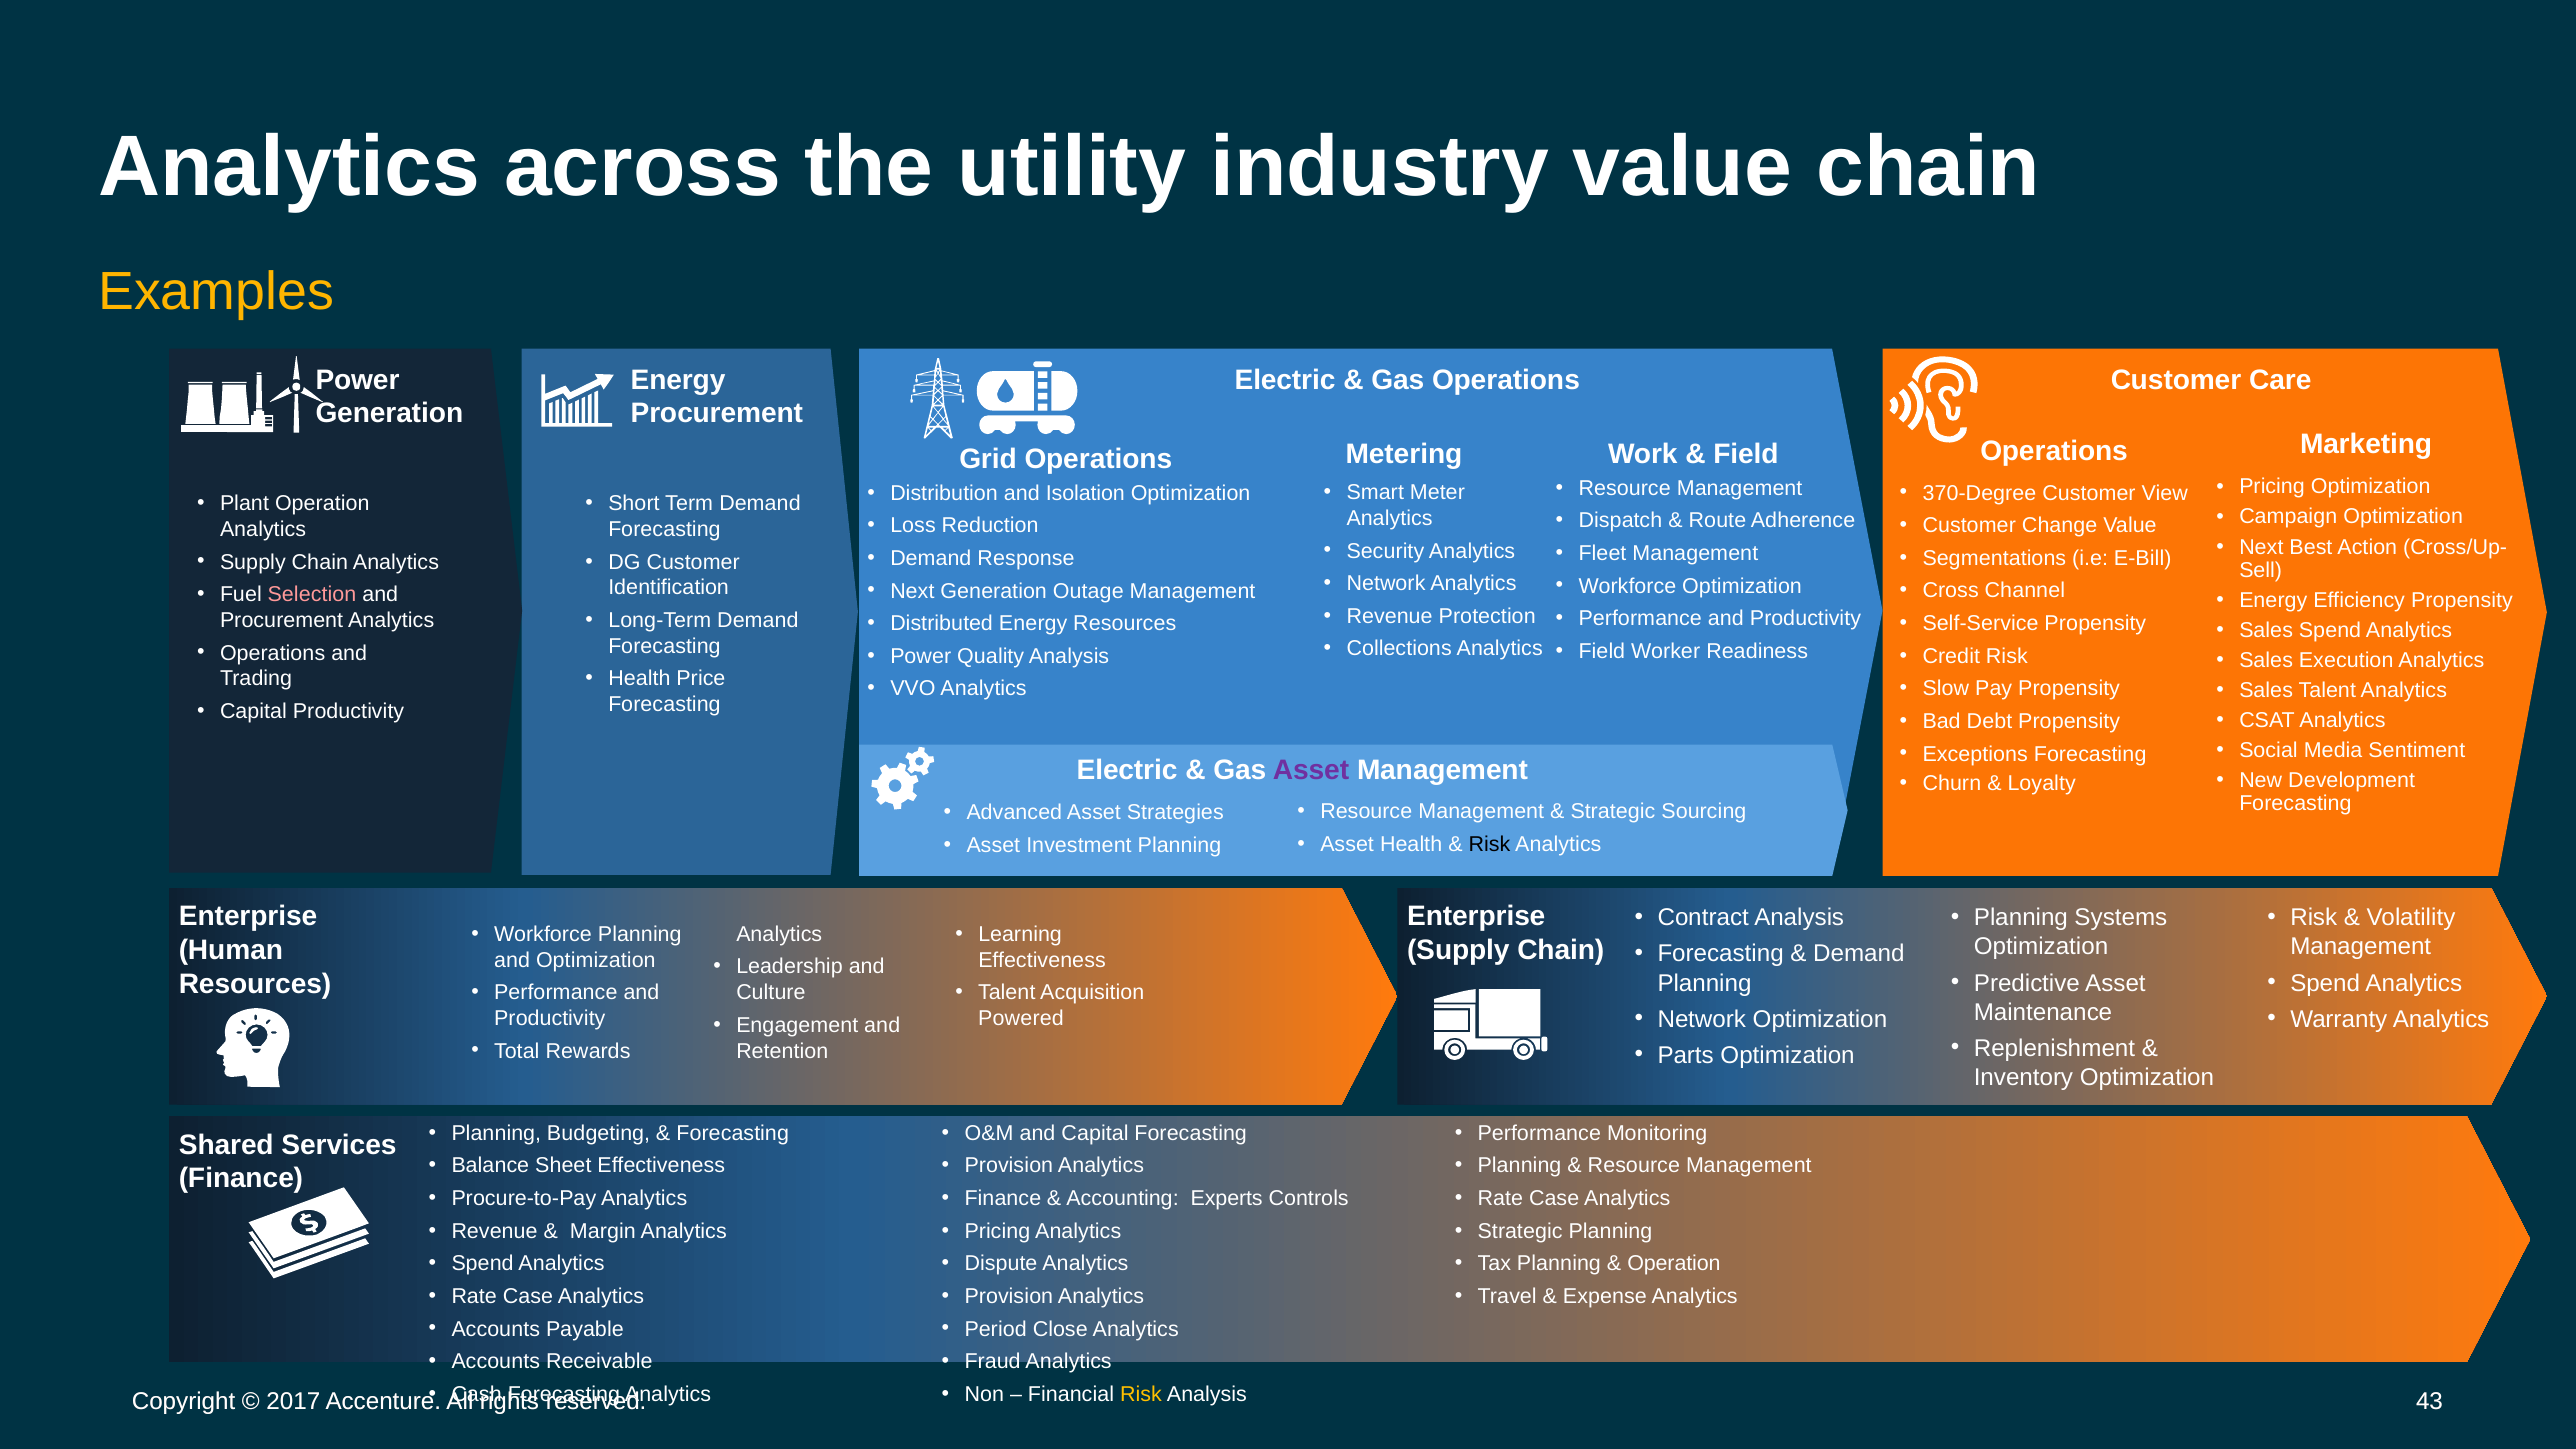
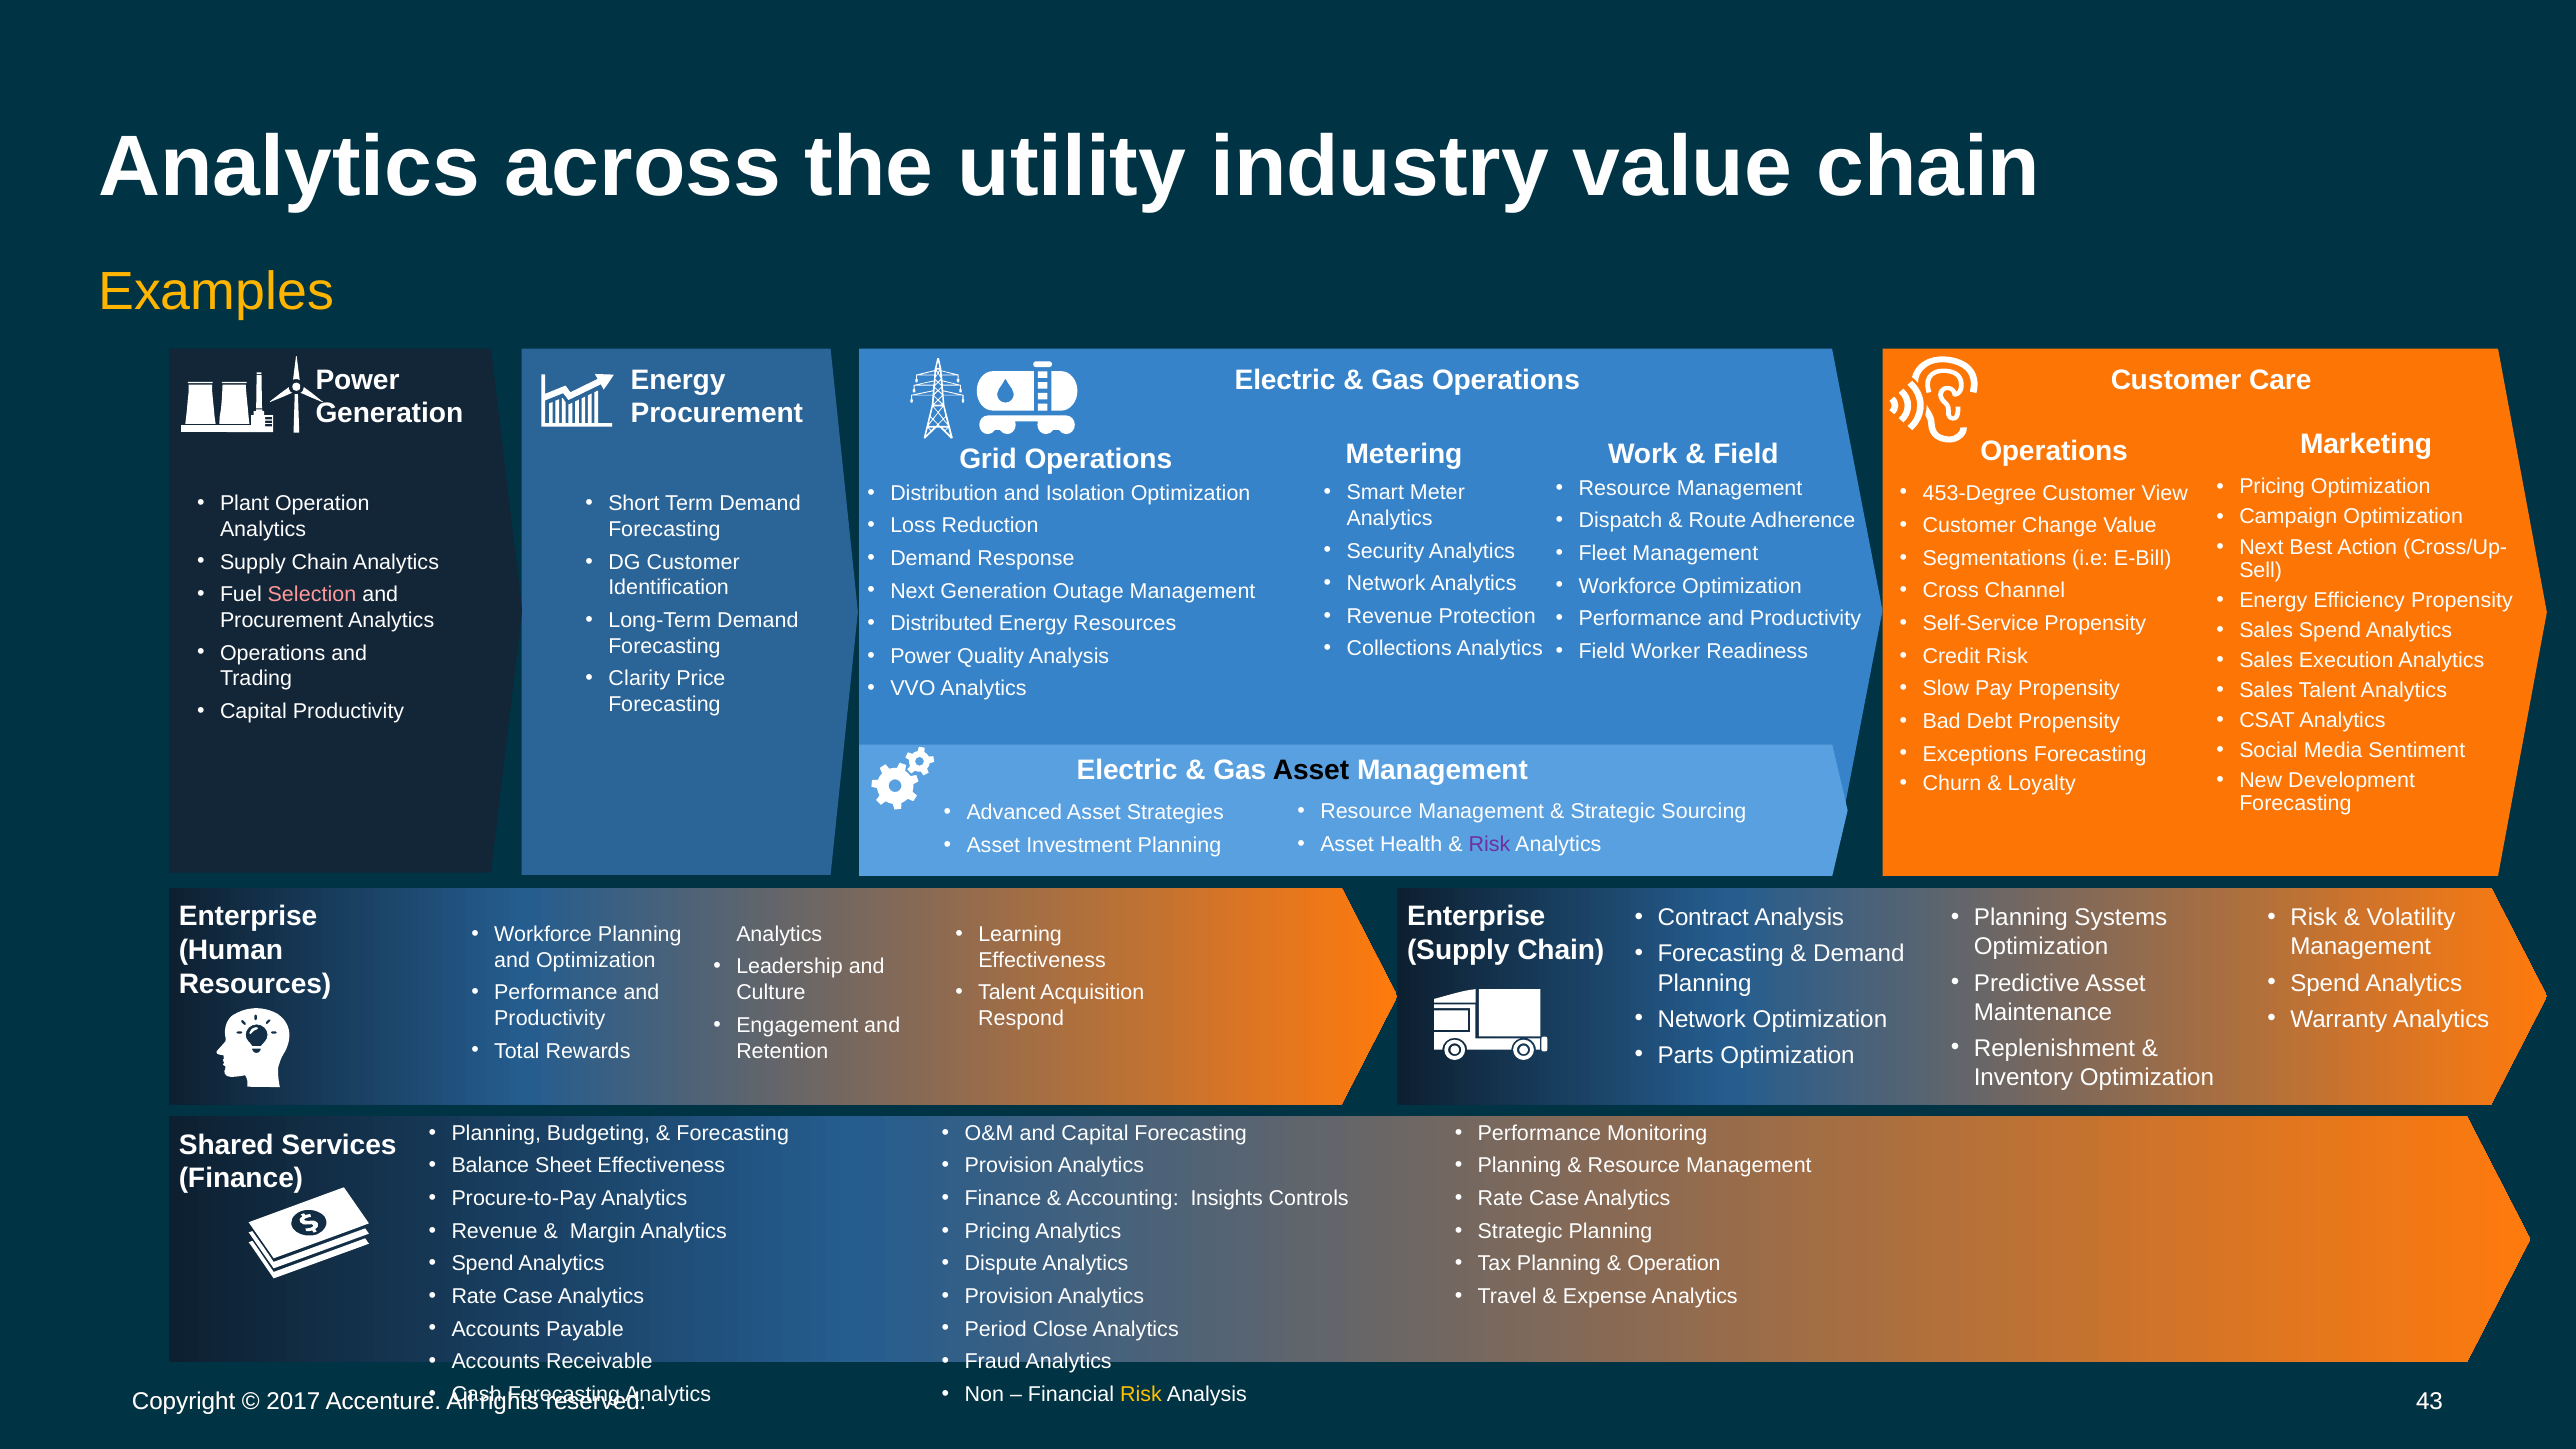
370-Degree: 370-Degree -> 453-Degree
Health at (639, 679): Health -> Clarity
Asset at (1311, 770) colour: purple -> black
Risk at (1489, 844) colour: black -> purple
Powered: Powered -> Respond
Experts: Experts -> Insights
